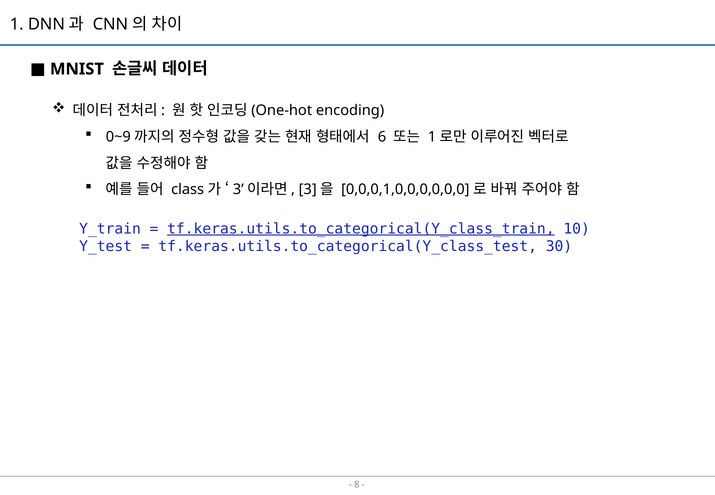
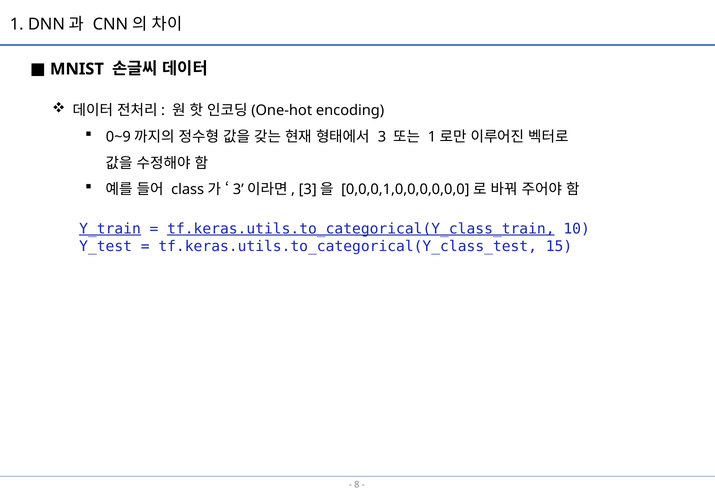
6: 6 -> 3
Y_train underline: none -> present
30: 30 -> 15
